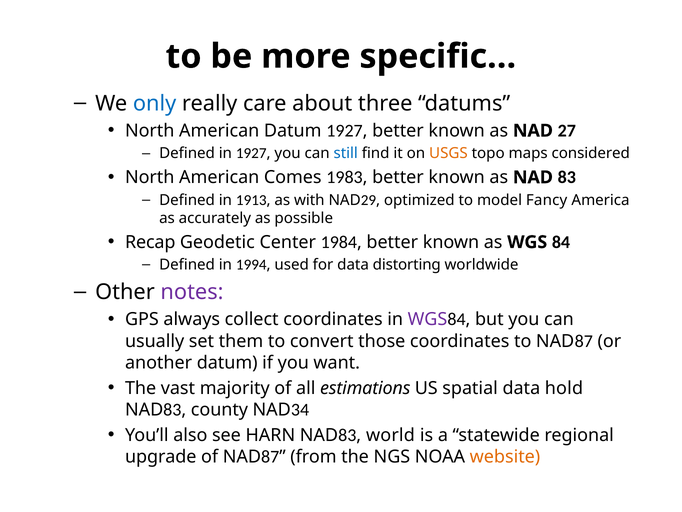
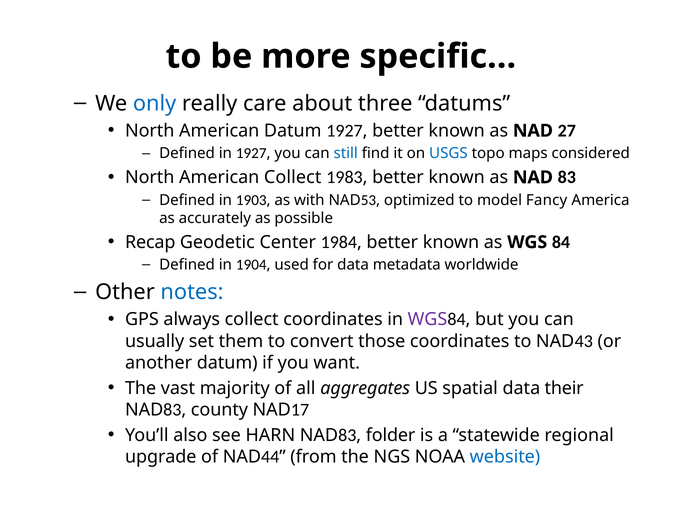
USGS colour: orange -> blue
American Comes: Comes -> Collect
1913: 1913 -> 1903
29: 29 -> 53
1994: 1994 -> 1904
distorting: distorting -> metadata
notes colour: purple -> blue
to NAD 87: 87 -> 43
estimations: estimations -> aggregates
hold: hold -> their
34: 34 -> 17
world: world -> folder
of NAD 87: 87 -> 44
website colour: orange -> blue
